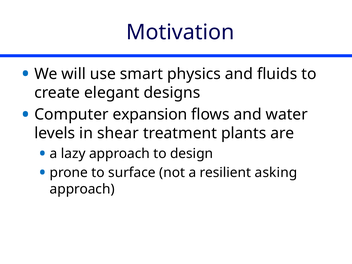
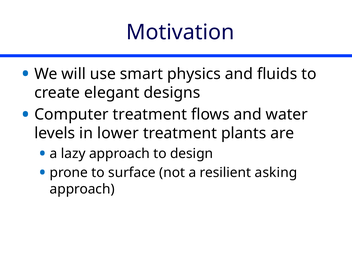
Computer expansion: expansion -> treatment
shear: shear -> lower
